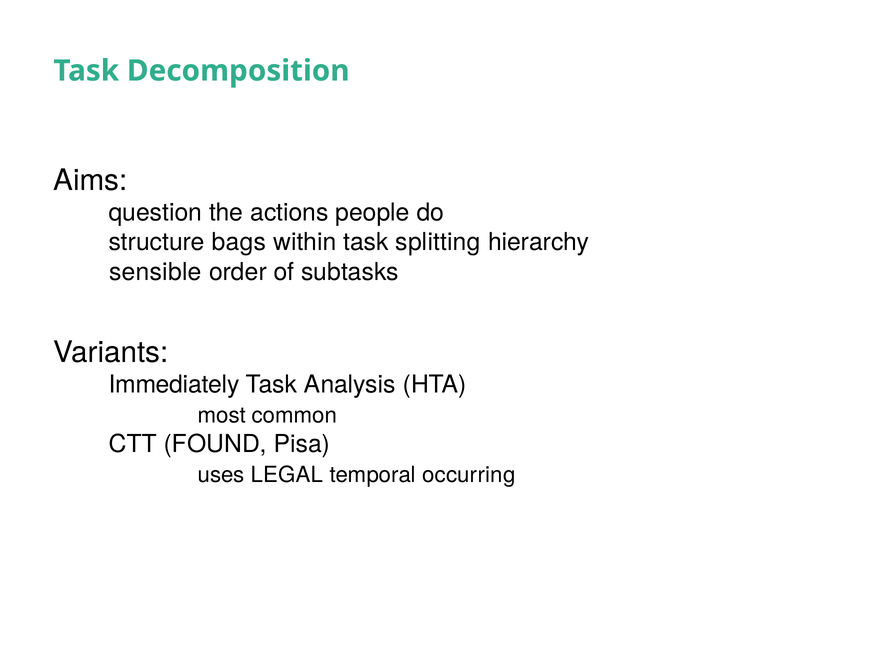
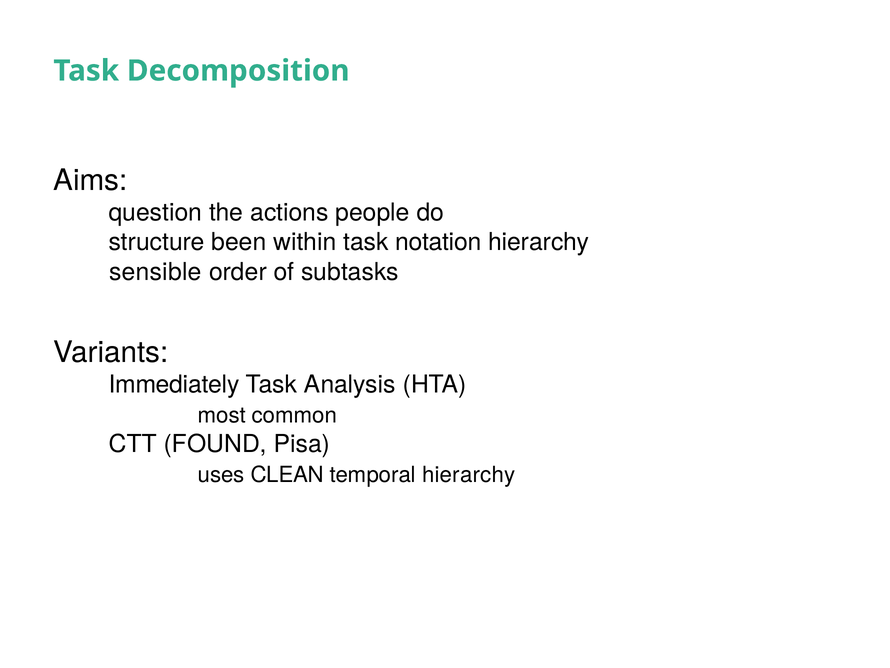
bags: bags -> been
splitting: splitting -> notation
LEGAL: LEGAL -> CLEAN
temporal occurring: occurring -> hierarchy
